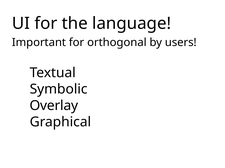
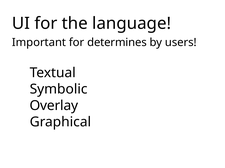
orthogonal: orthogonal -> determines
